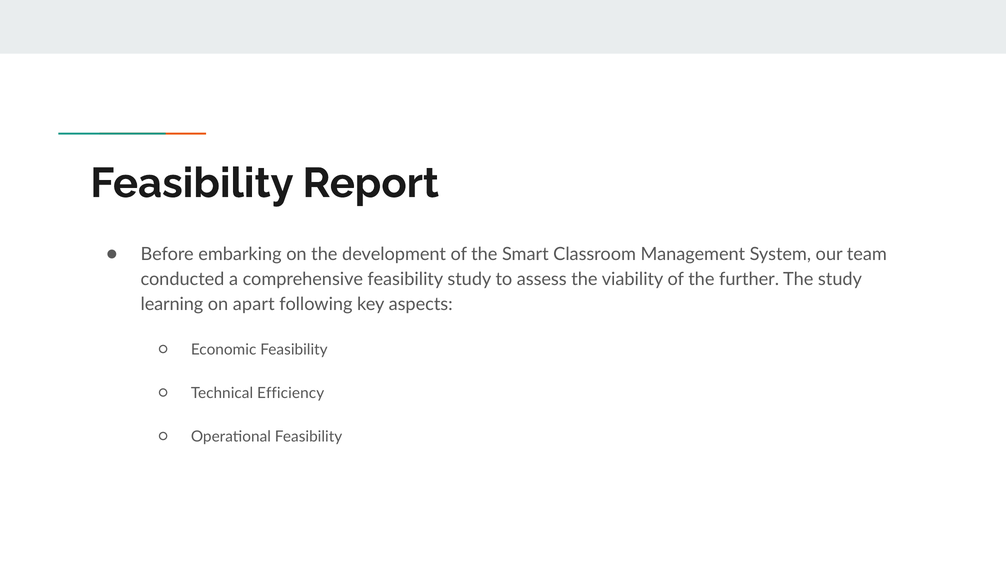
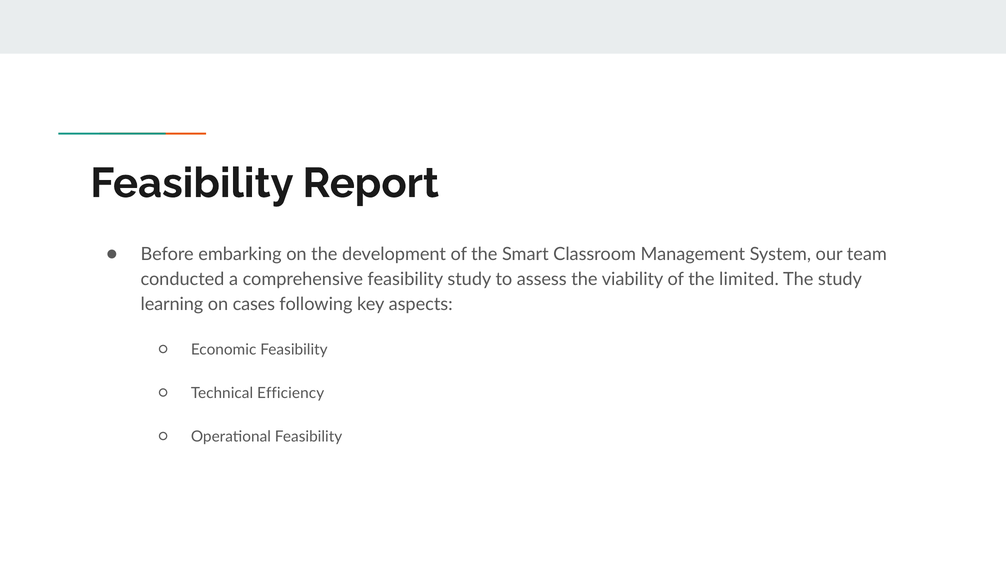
further: further -> limited
apart: apart -> cases
